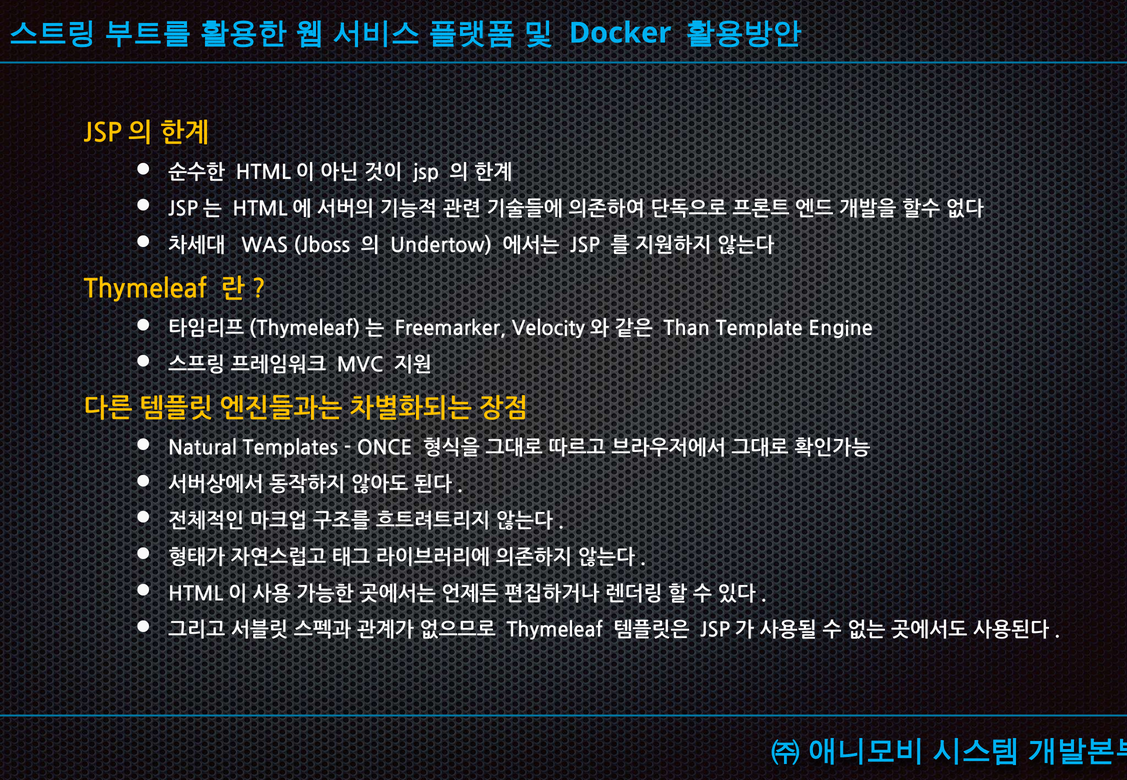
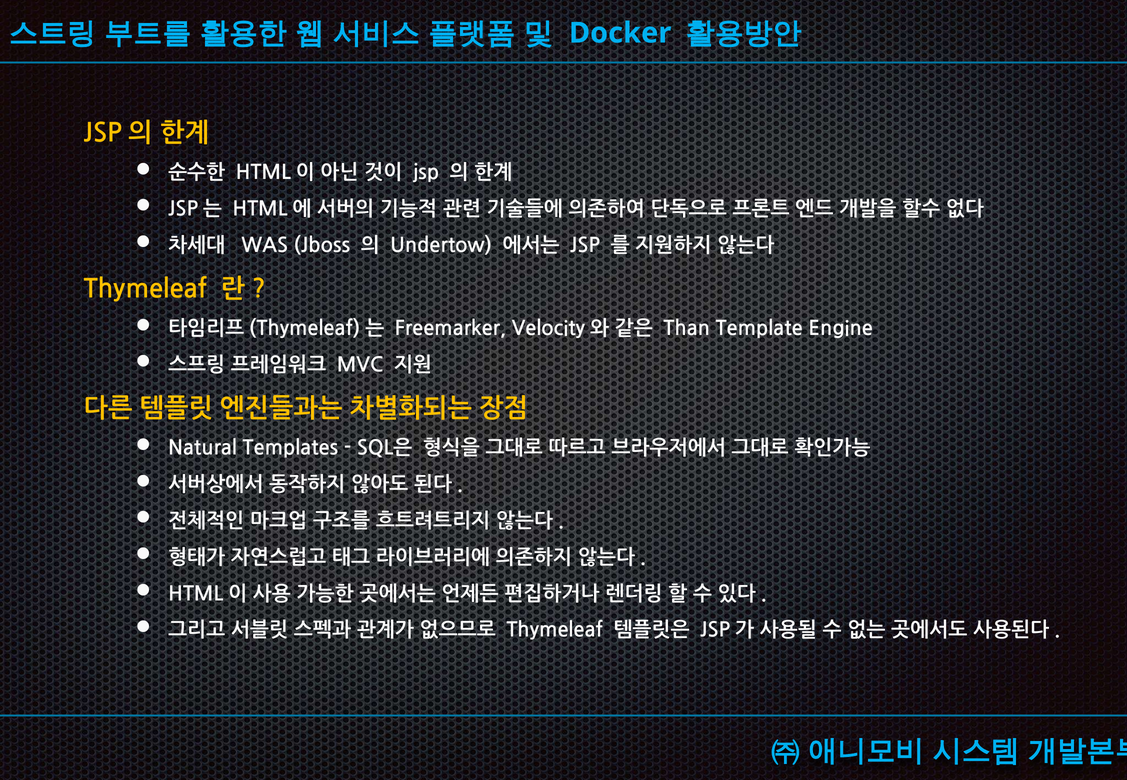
ONCE: ONCE -> SQL은
